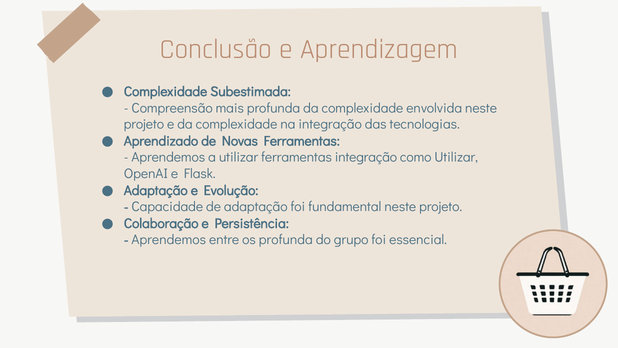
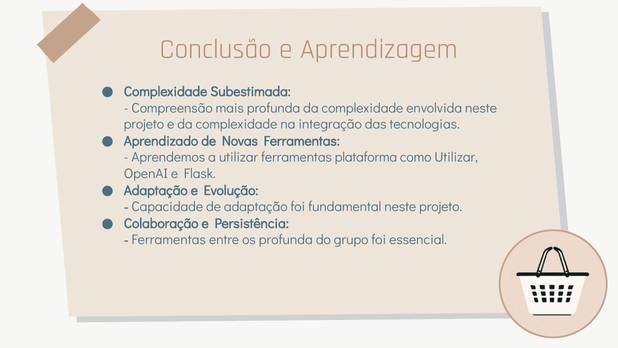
ferramentas integração: integração -> plataforma
Aprendemos at (169, 240): Aprendemos -> Ferramentas
